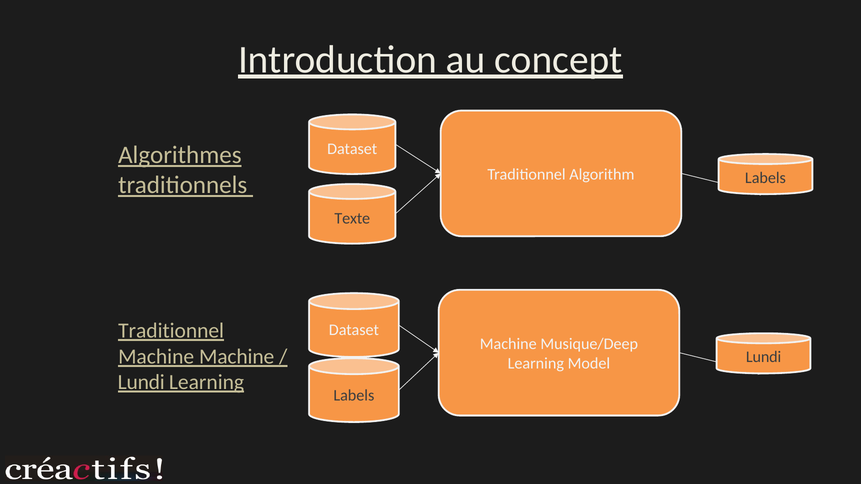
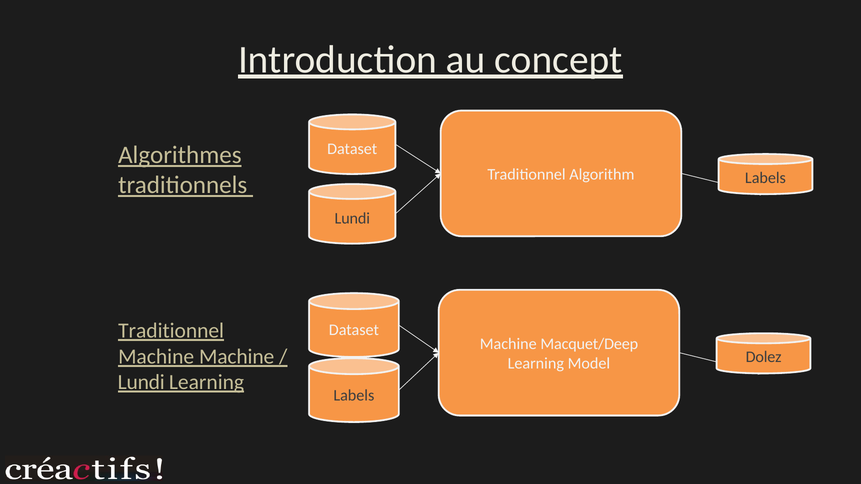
Texte at (352, 219): Texte -> Lundi
Musique/Deep: Musique/Deep -> Macquet/Deep
Lundi at (764, 357): Lundi -> Dolez
